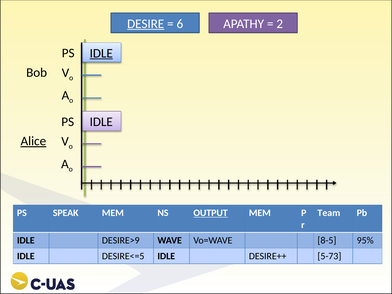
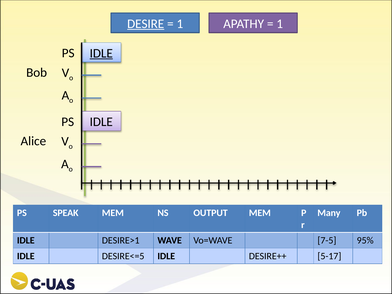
6 at (180, 24): 6 -> 1
2 at (280, 24): 2 -> 1
Alice underline: present -> none
OUTPUT underline: present -> none
Team: Team -> Many
DESIRE>9: DESIRE>9 -> DESIRE>1
8-5: 8-5 -> 7-5
5-73: 5-73 -> 5-17
